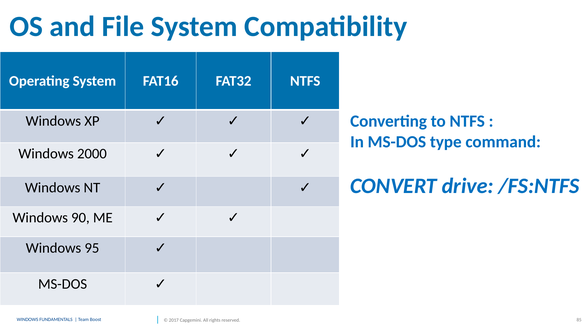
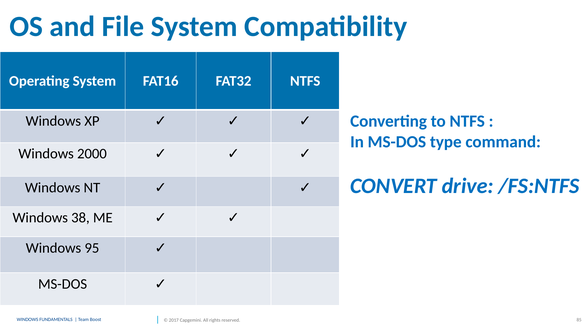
90: 90 -> 38
